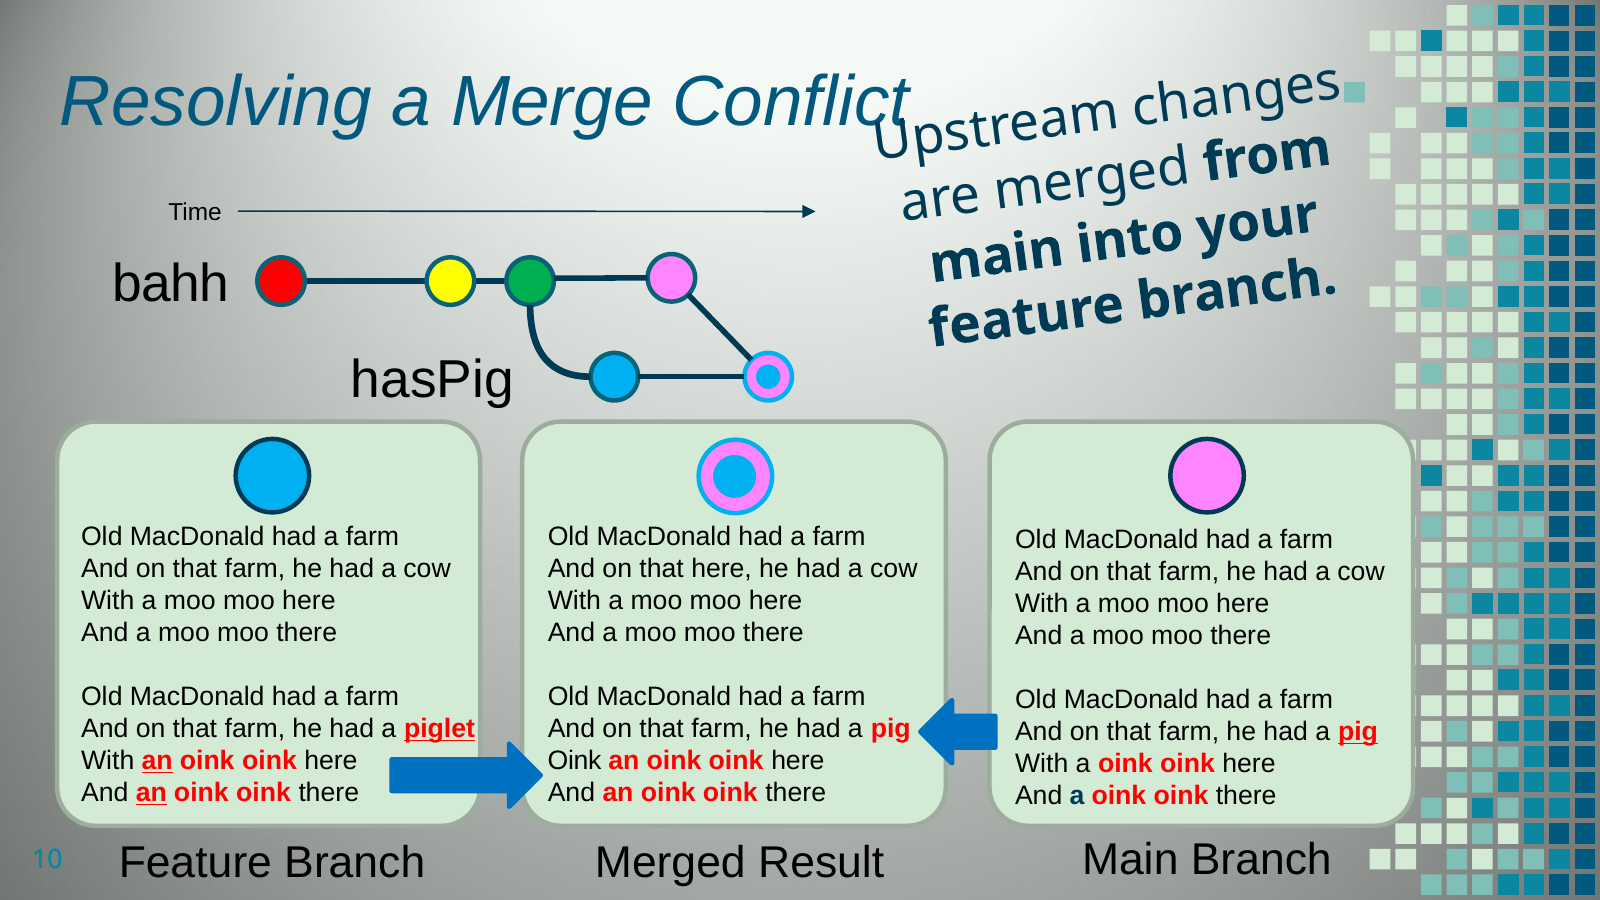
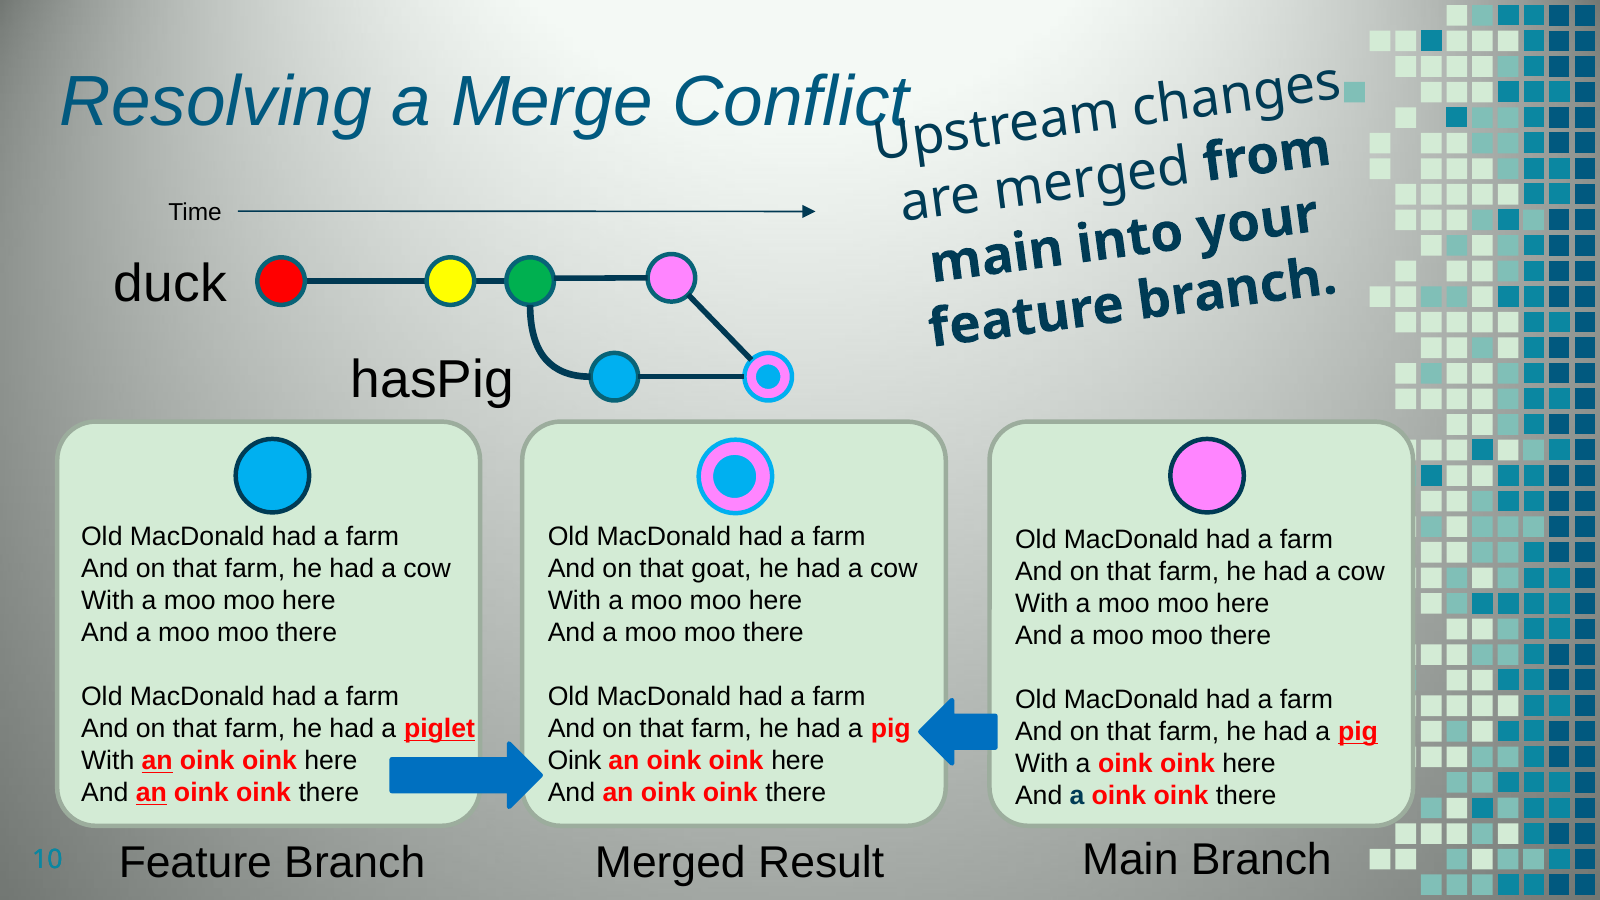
bahh: bahh -> duck
that here: here -> goat
